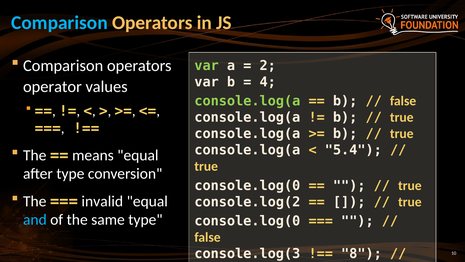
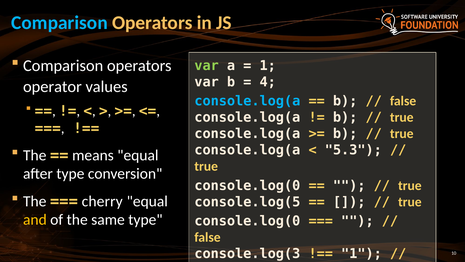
2 at (268, 66): 2 -> 1
console.log(a at (247, 101) colour: light green -> light blue
5.4: 5.4 -> 5.3
invalid: invalid -> cherry
console.log(2: console.log(2 -> console.log(5
and colour: light blue -> yellow
8 at (361, 253): 8 -> 1
